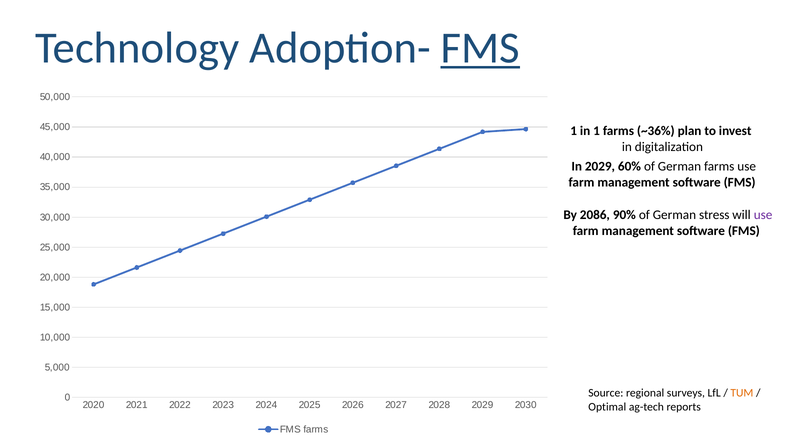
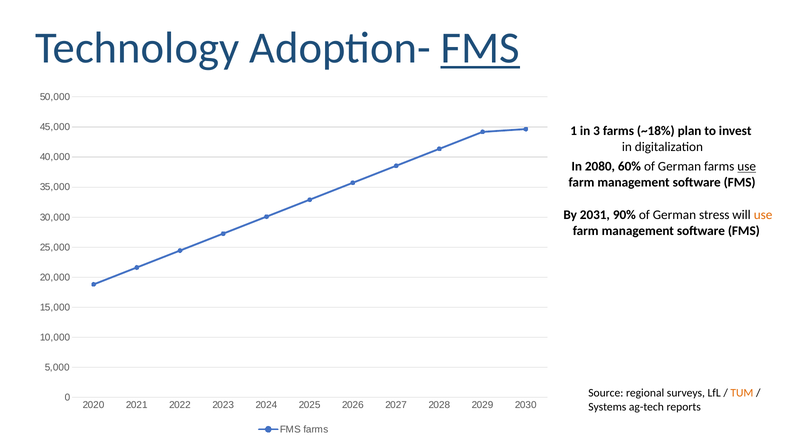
in 1: 1 -> 3
~36%: ~36% -> ~18%
In 2029: 2029 -> 2080
use at (747, 167) underline: none -> present
2086: 2086 -> 2031
use at (763, 215) colour: purple -> orange
Optimal: Optimal -> Systems
